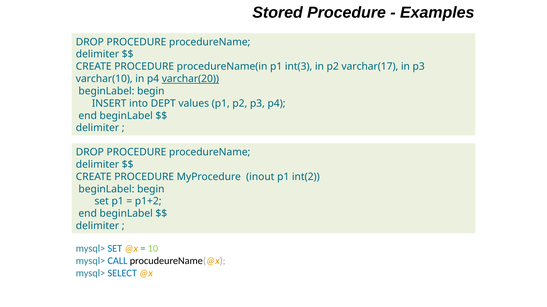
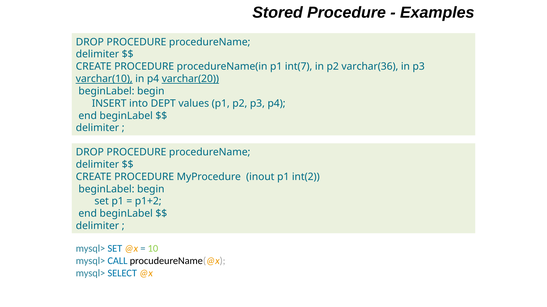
int(3: int(3 -> int(7
varchar(17: varchar(17 -> varchar(36
varchar(10 underline: none -> present
